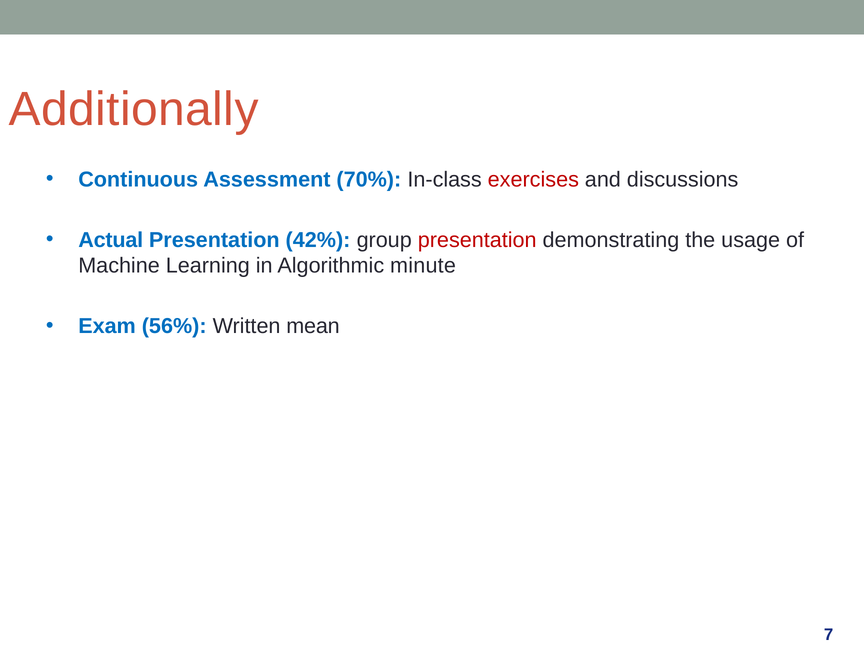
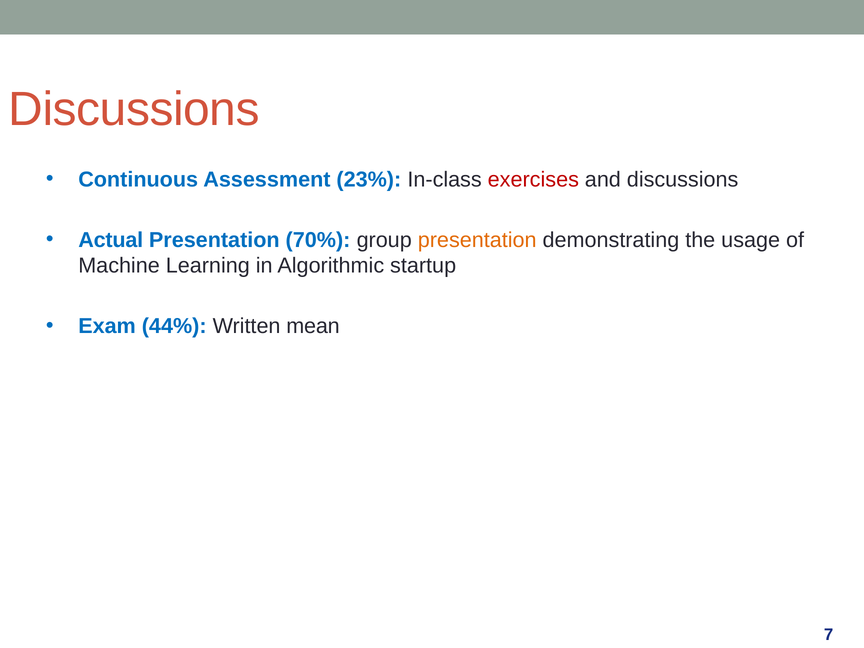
Additionally at (134, 109): Additionally -> Discussions
70%: 70% -> 23%
42%: 42% -> 70%
presentation at (477, 240) colour: red -> orange
minute: minute -> startup
56%: 56% -> 44%
